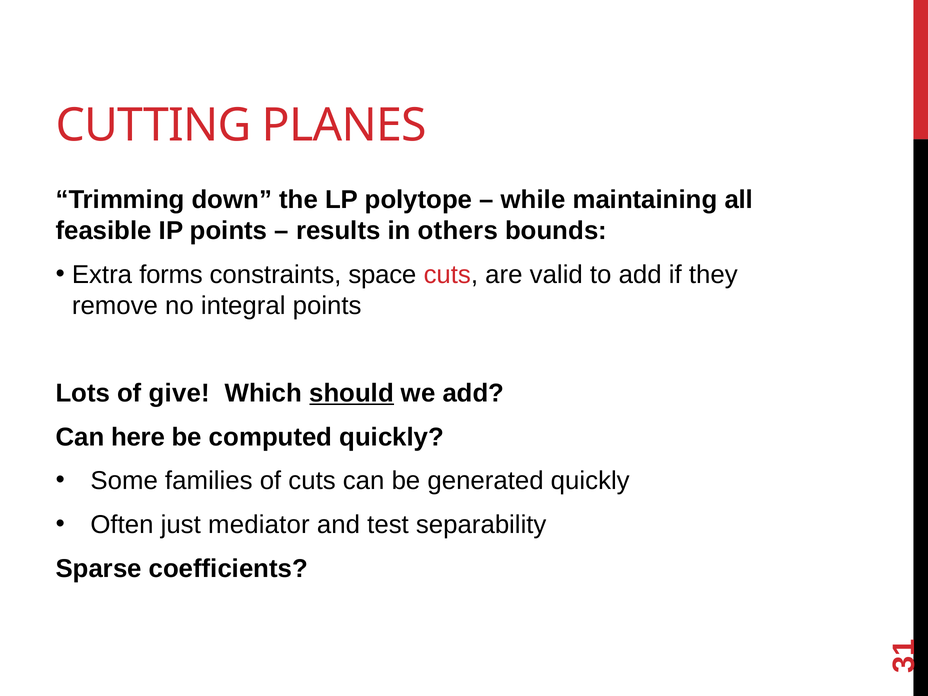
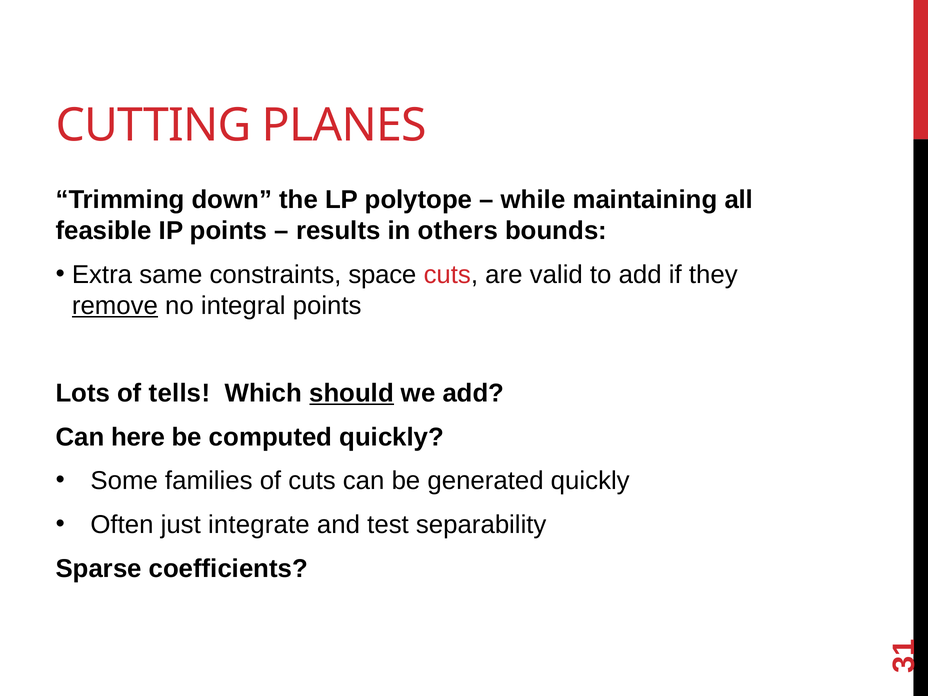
forms: forms -> same
remove underline: none -> present
give: give -> tells
mediator: mediator -> integrate
